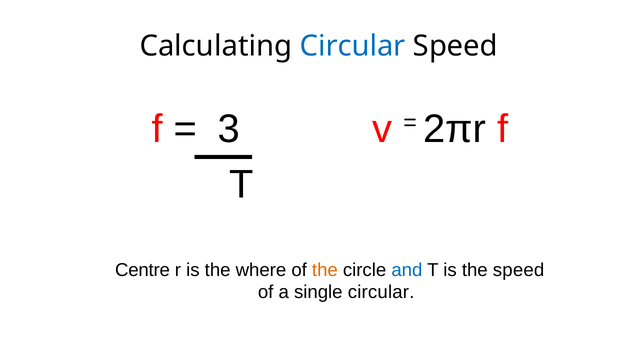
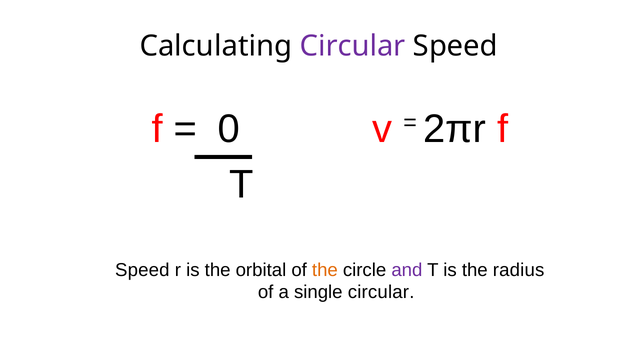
Circular at (353, 46) colour: blue -> purple
3: 3 -> 0
Centre at (142, 270): Centre -> Speed
where: where -> orbital
and colour: blue -> purple
the speed: speed -> radius
